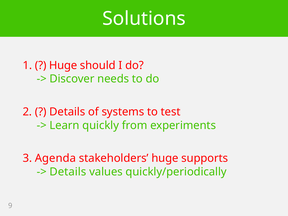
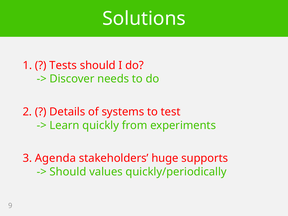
Huge at (63, 65): Huge -> Tests
Details at (68, 172): Details -> Should
